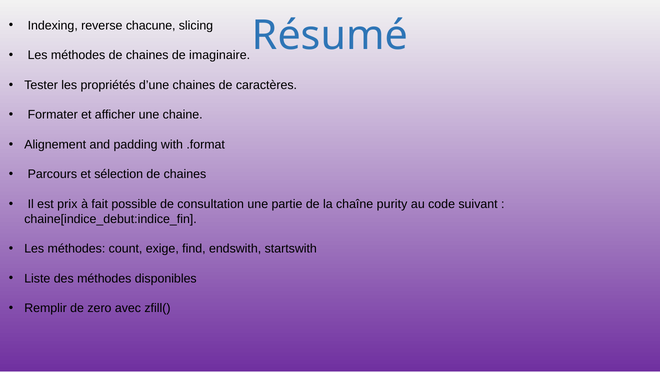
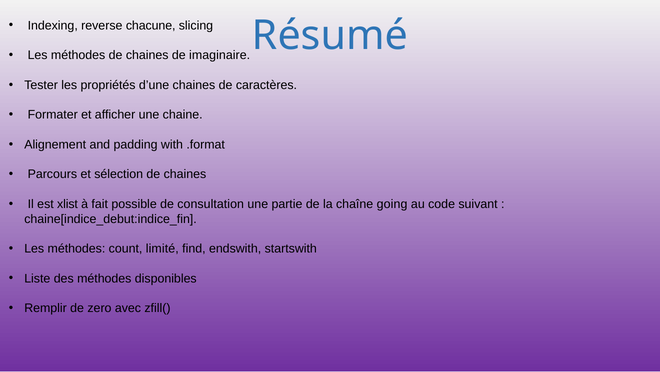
prix: prix -> xlist
purity: purity -> going
exige: exige -> limité
